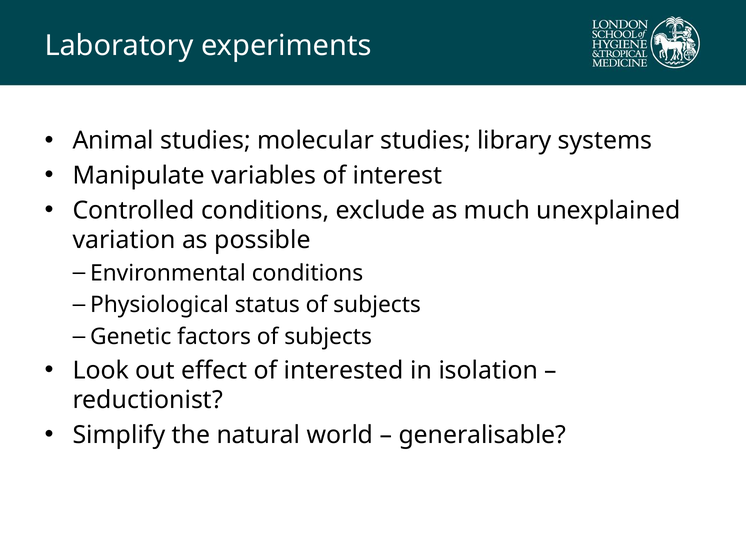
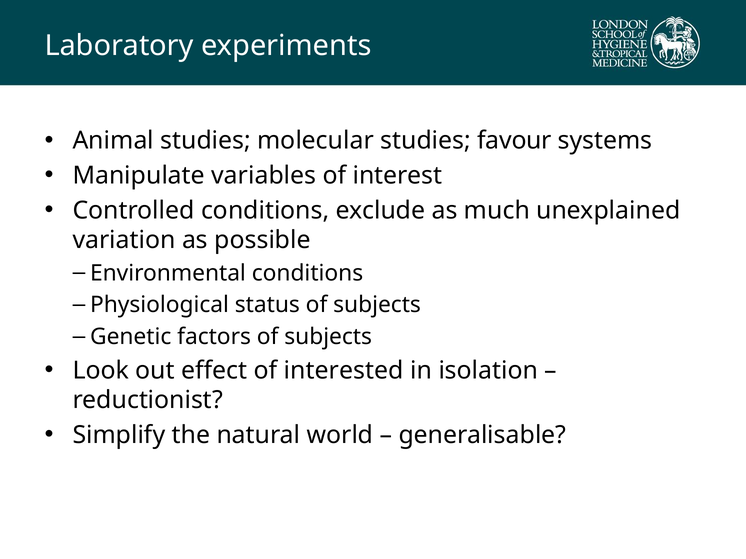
library: library -> favour
